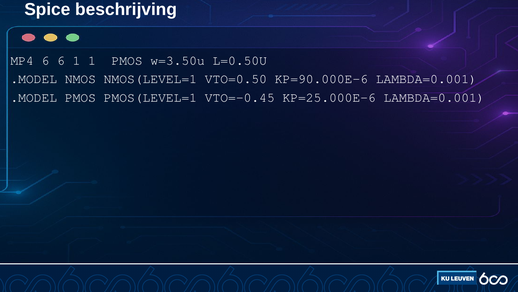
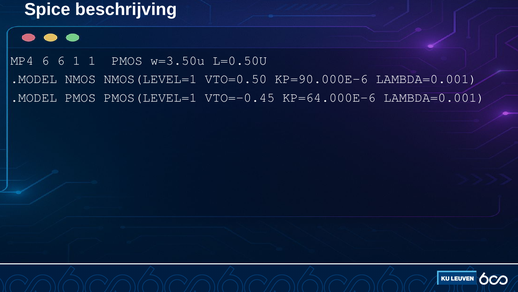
KP=25.000E-6: KP=25.000E-6 -> KP=64.000E-6
